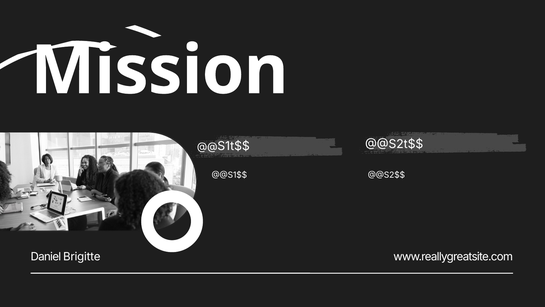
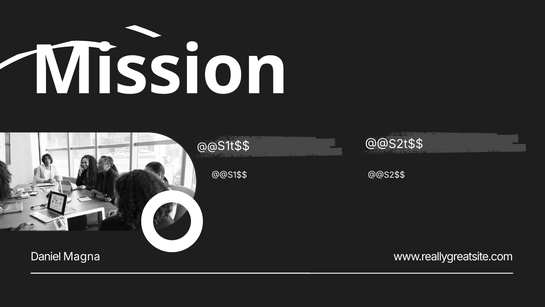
Brigitte: Brigitte -> Magna
